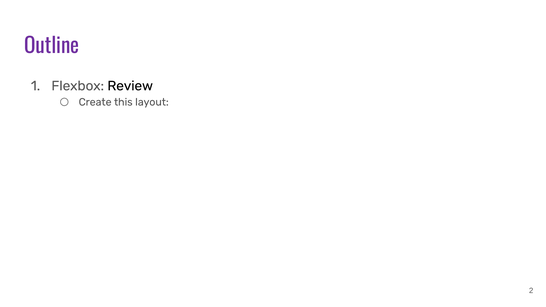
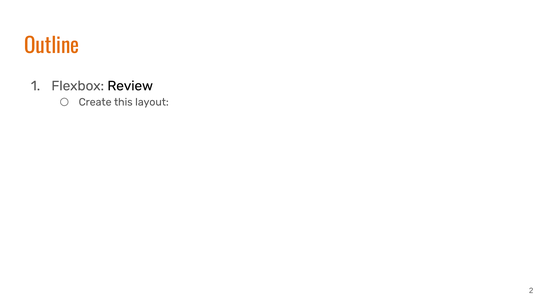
Outline colour: purple -> orange
